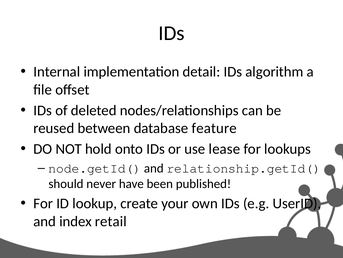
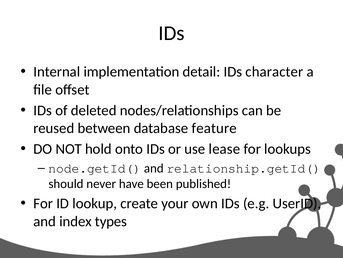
algorithm: algorithm -> character
retail: retail -> types
